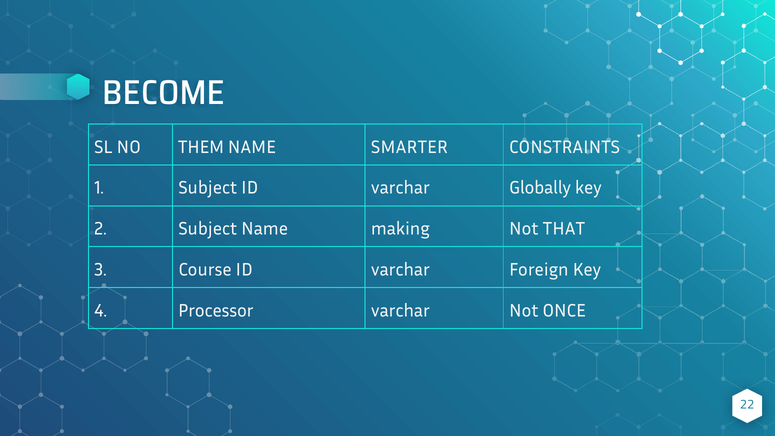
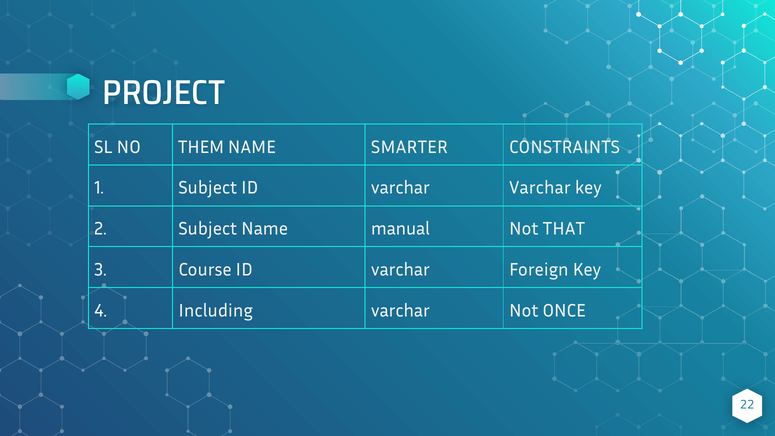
BECOME: BECOME -> PROJECT
varchar Globally: Globally -> Varchar
making: making -> manual
Processor: Processor -> Including
